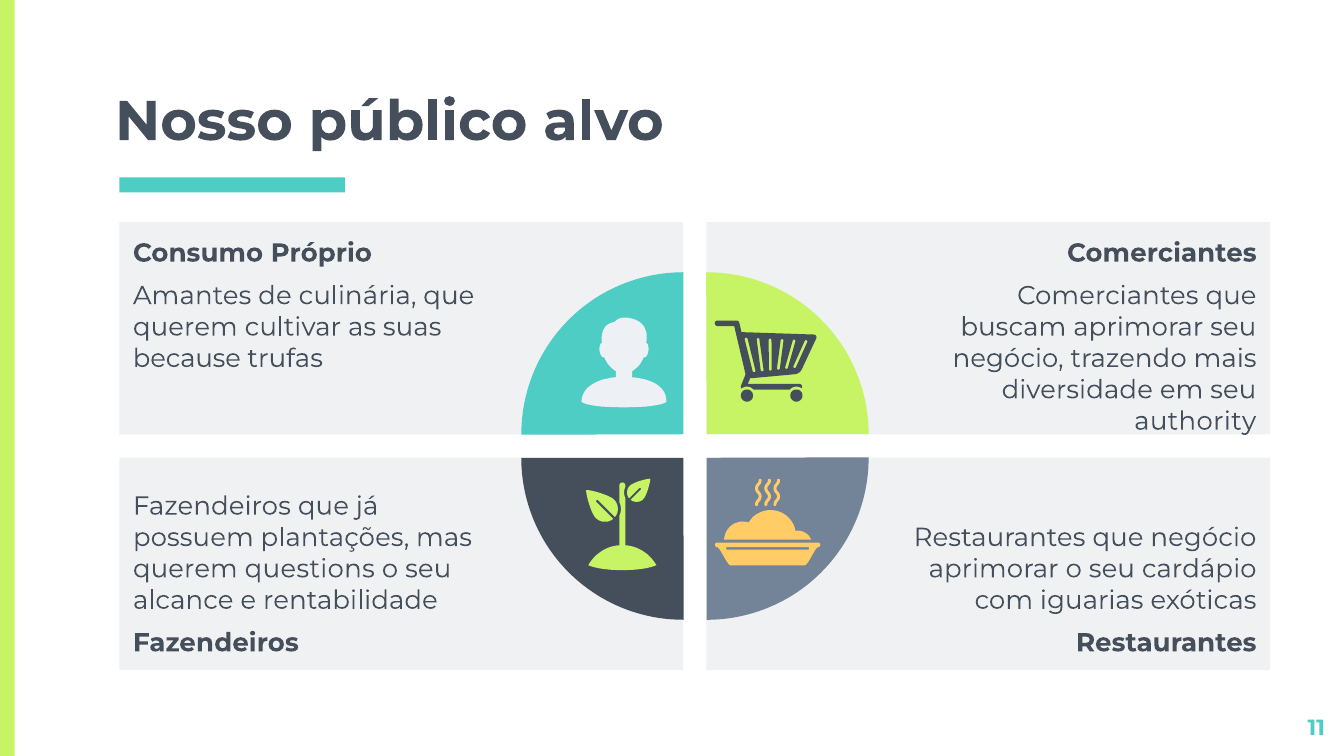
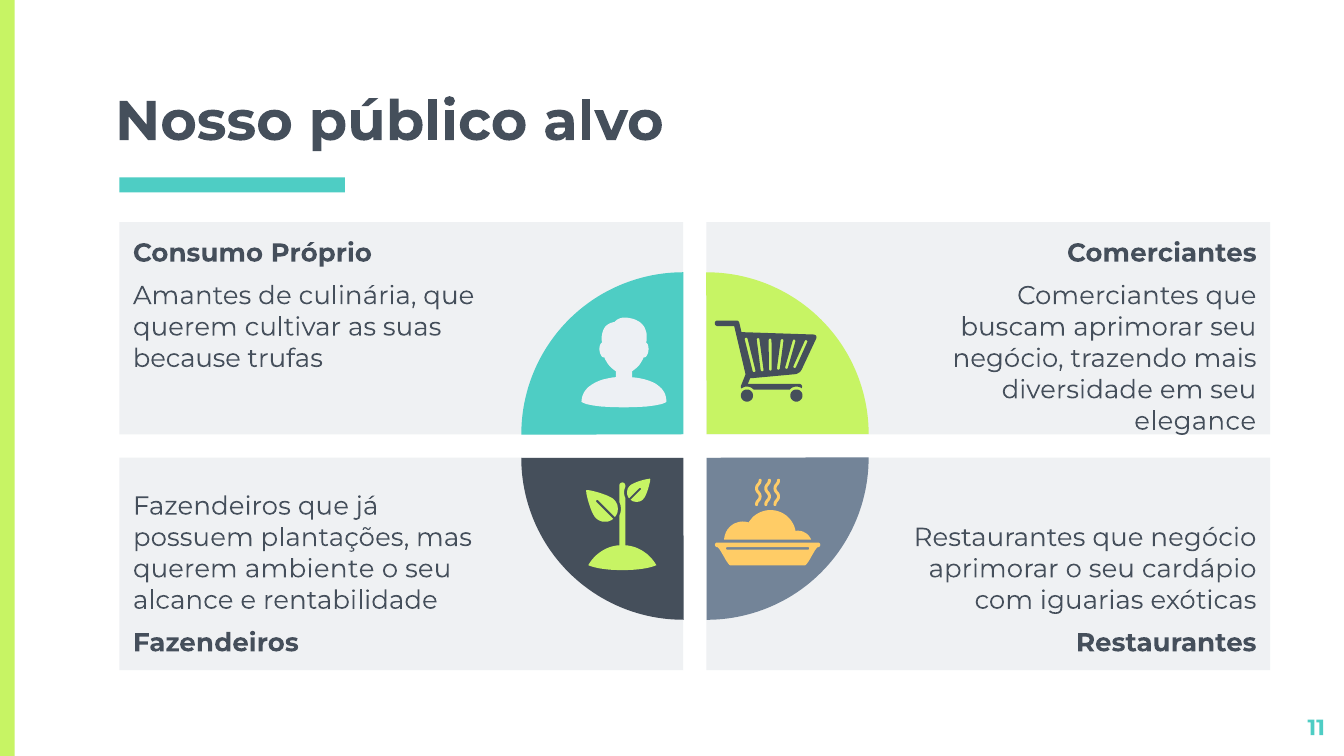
authority: authority -> elegance
questions: questions -> ambiente
